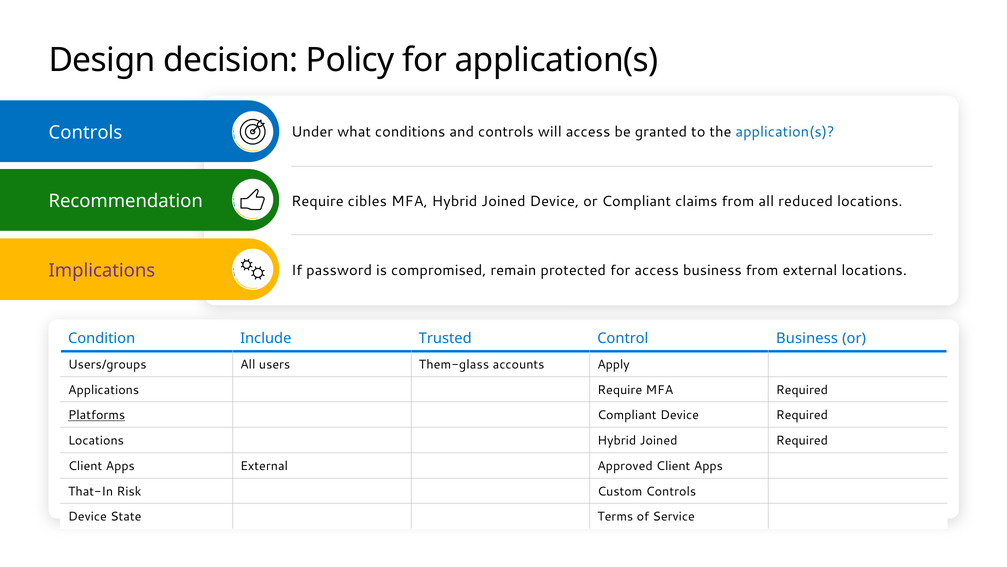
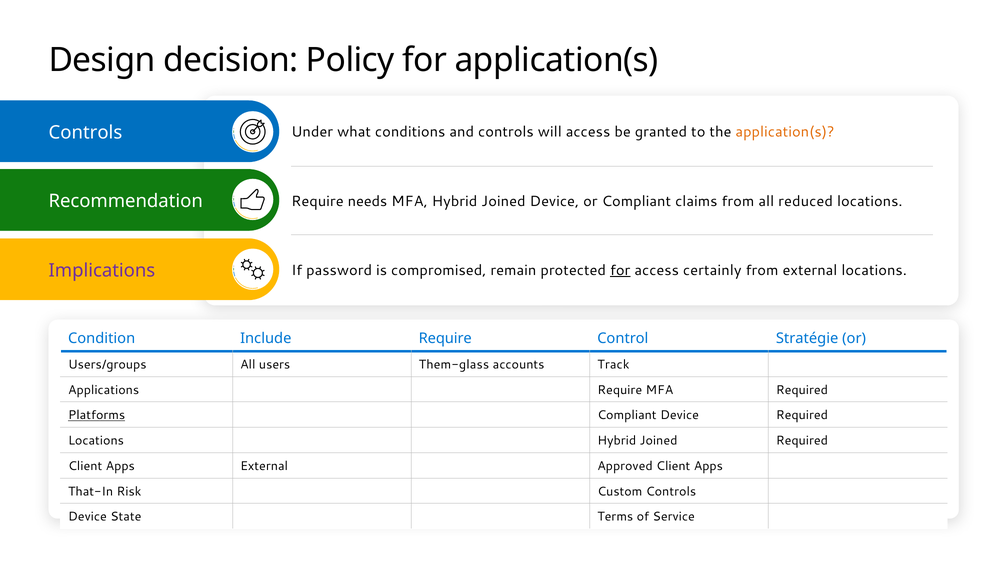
application(s at (785, 132) colour: blue -> orange
cibles: cibles -> needs
for at (620, 270) underline: none -> present
access business: business -> certainly
Include Trusted: Trusted -> Require
Control Business: Business -> Stratégie
Apply: Apply -> Track
